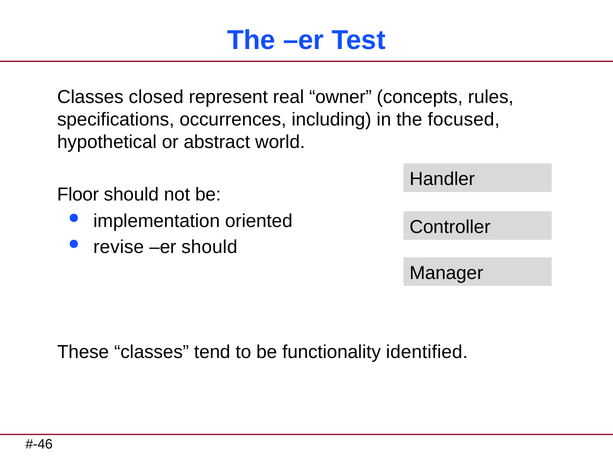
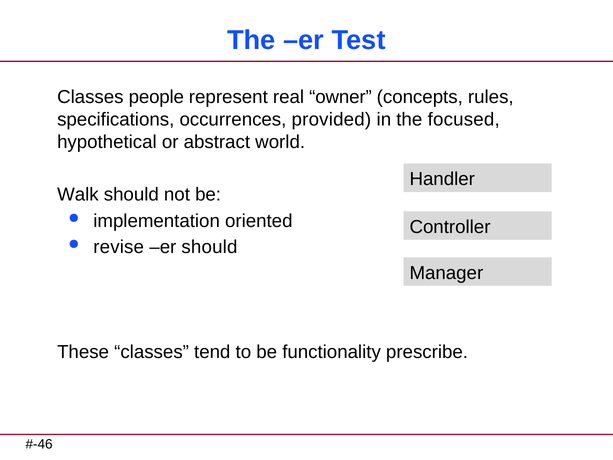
closed: closed -> people
including: including -> provided
Floor: Floor -> Walk
identified: identified -> prescribe
